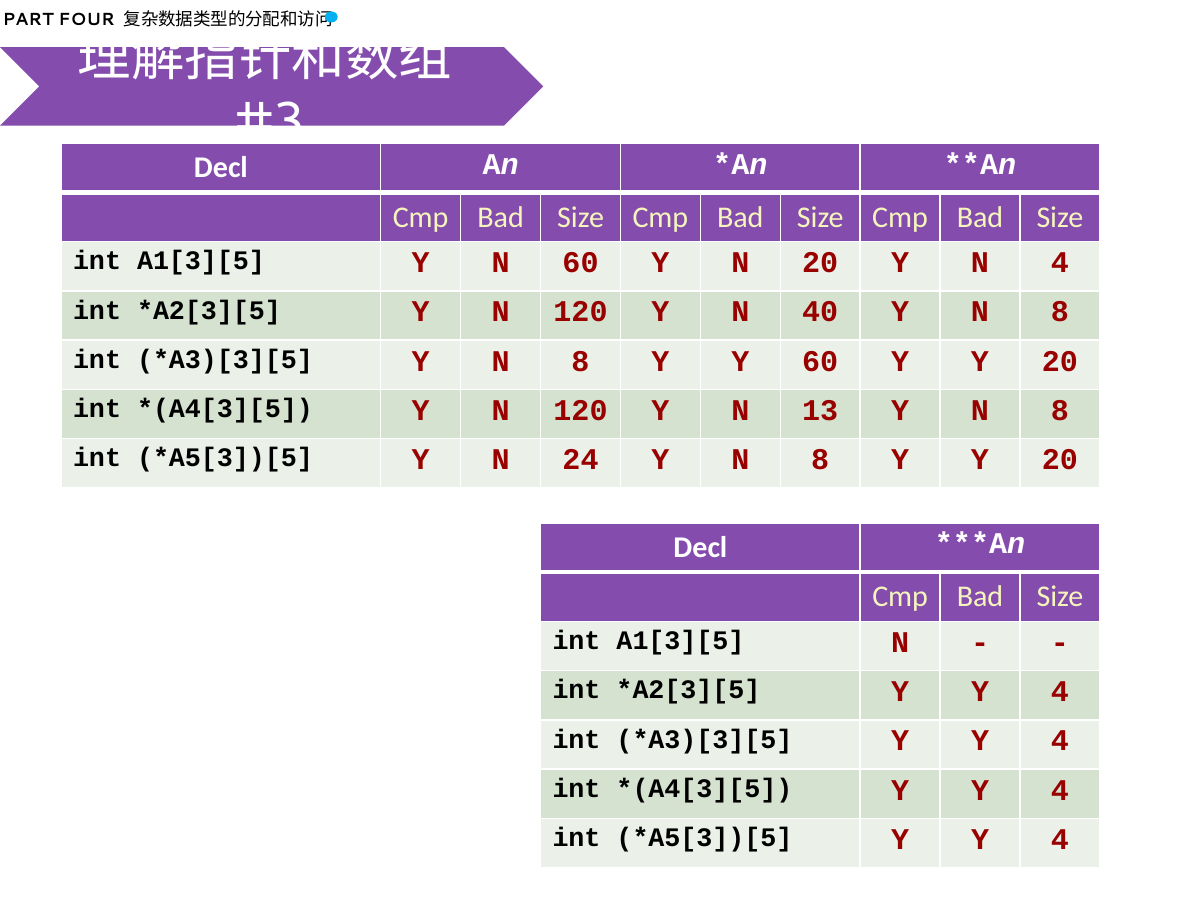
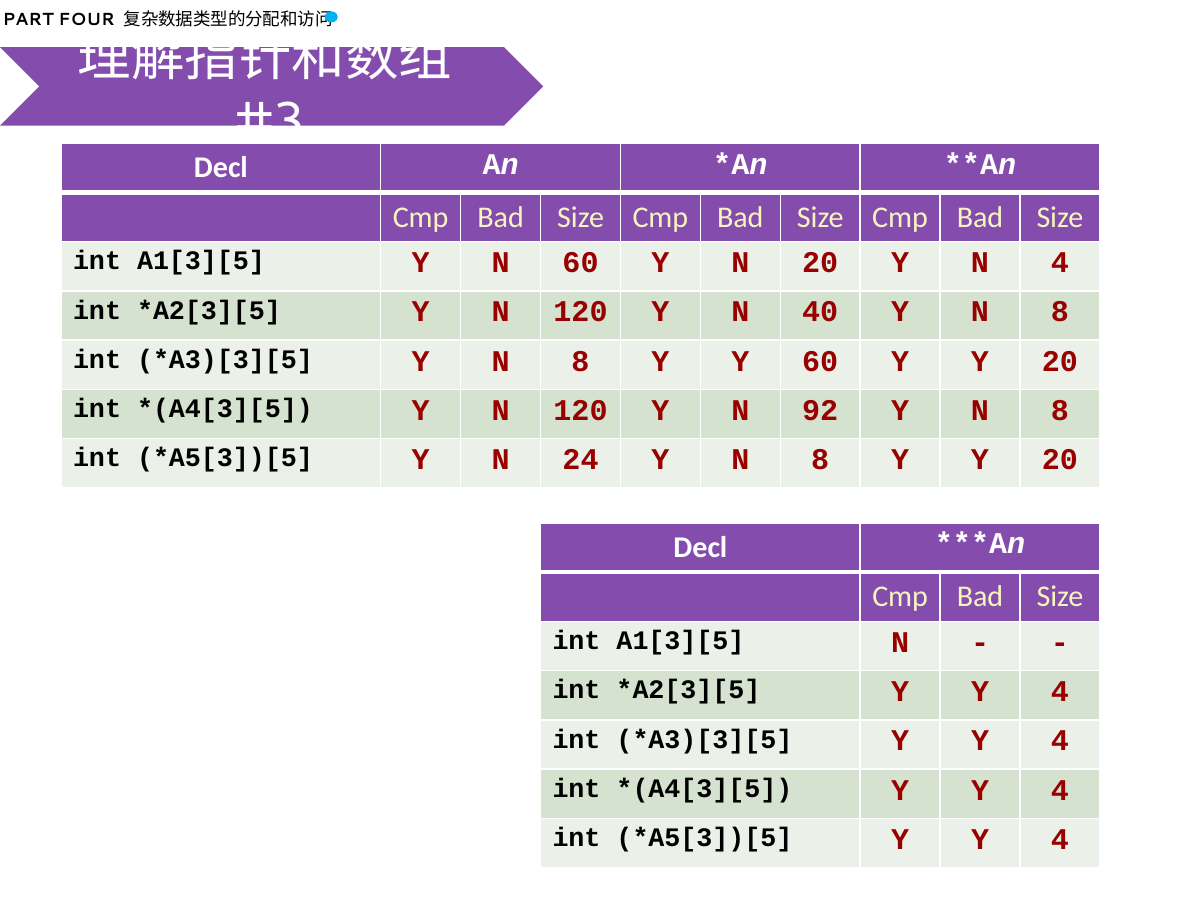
13: 13 -> 92
